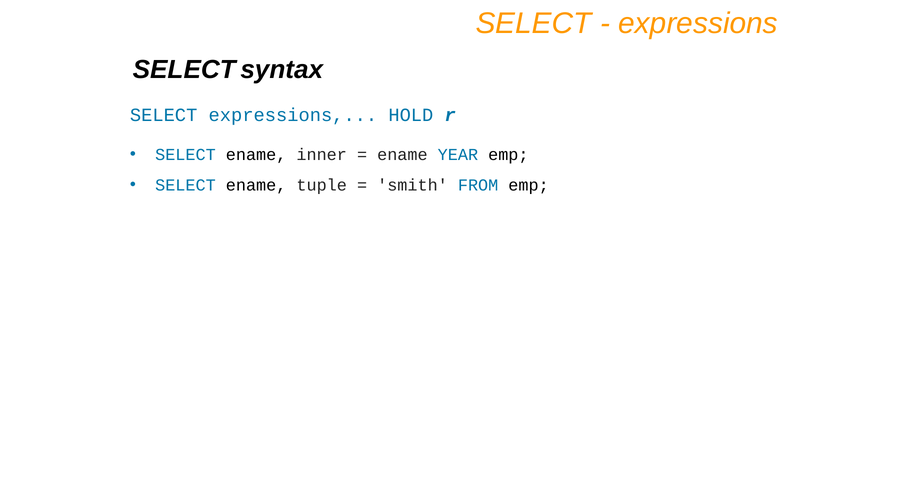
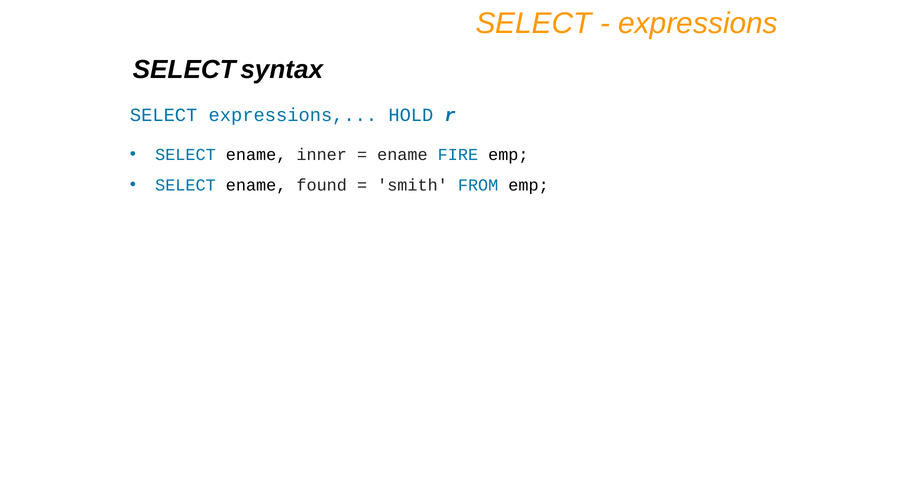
YEAR: YEAR -> FIRE
tuple: tuple -> found
